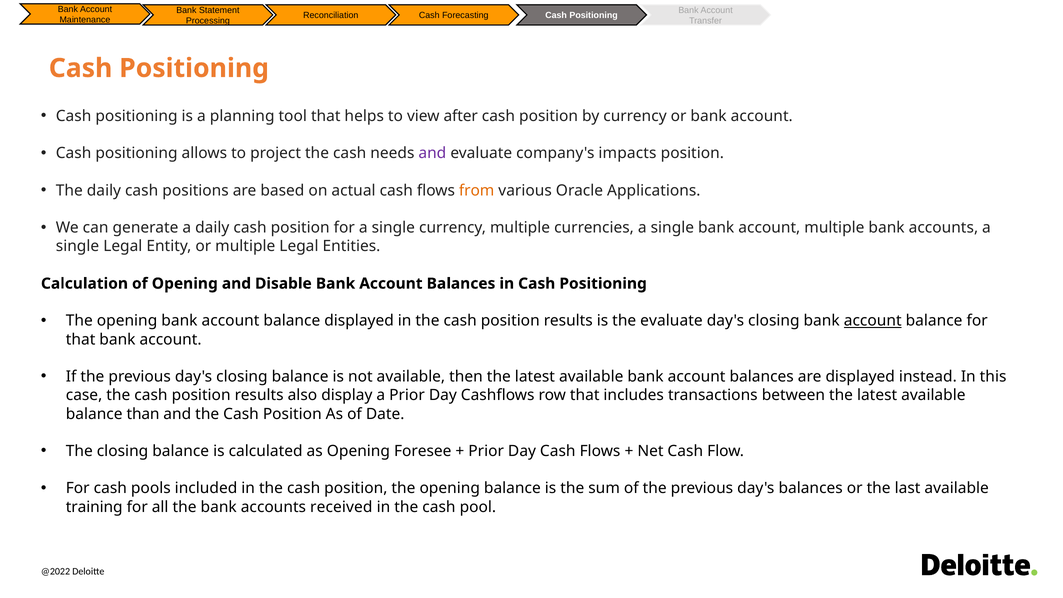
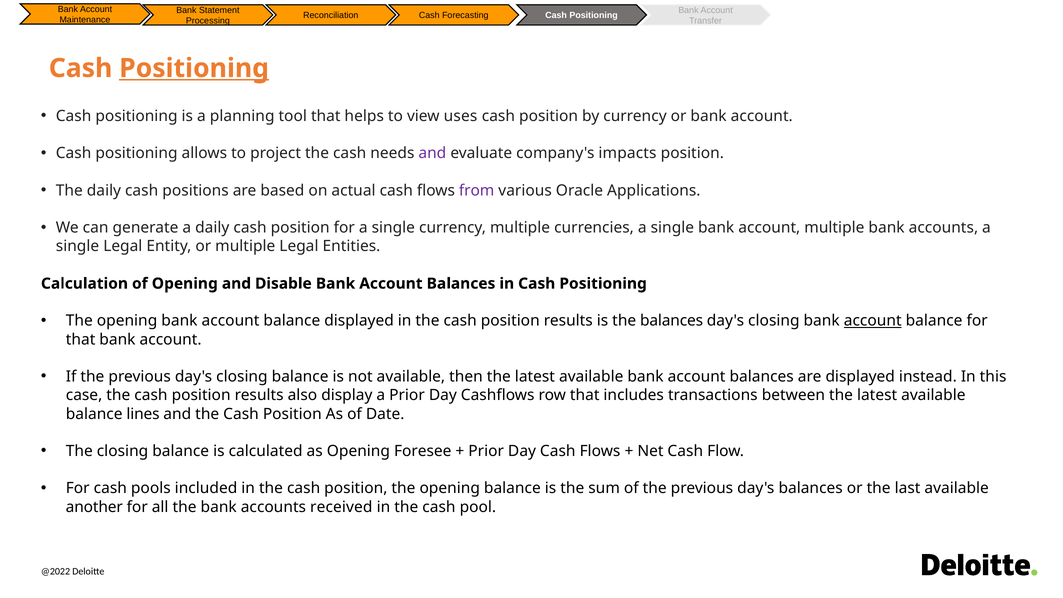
Positioning at (194, 68) underline: none -> present
after: after -> uses
from colour: orange -> purple
the evaluate: evaluate -> balances
than: than -> lines
training: training -> another
